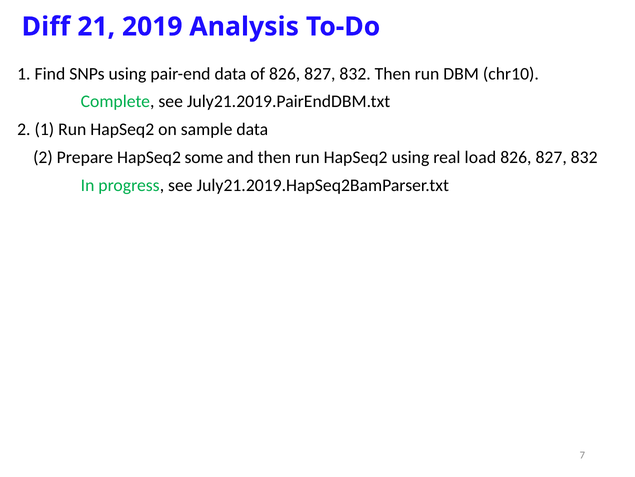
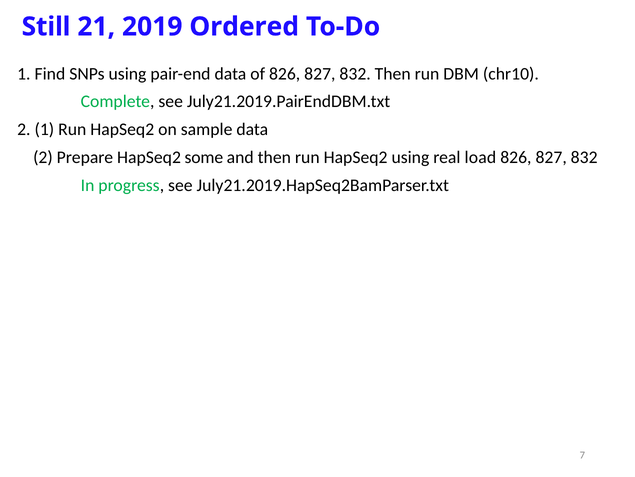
Diff: Diff -> Still
Analysis: Analysis -> Ordered
